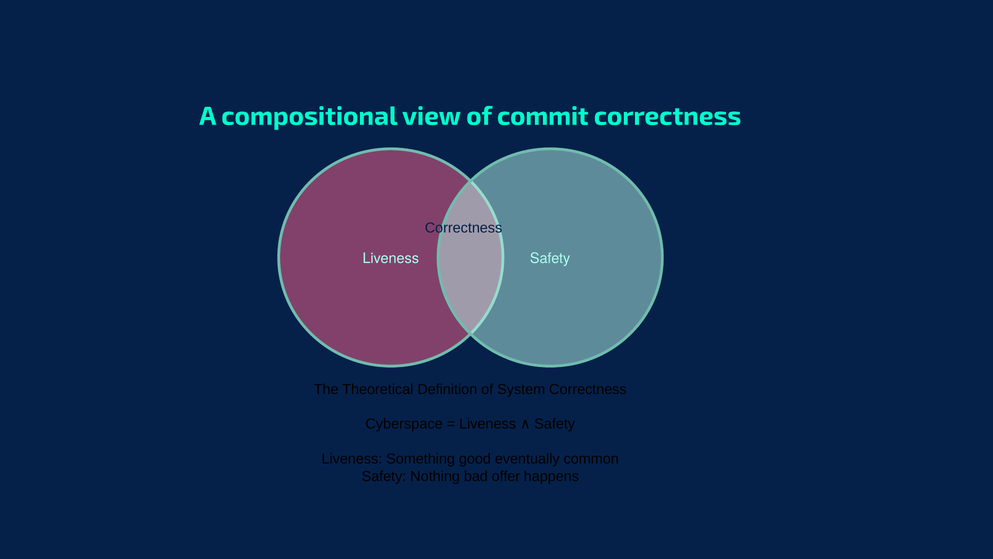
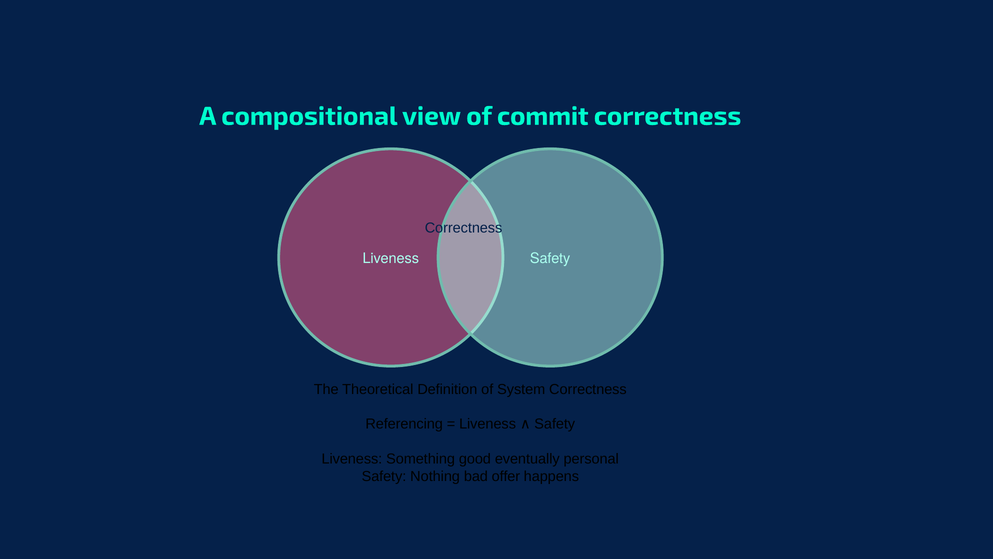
Cyberspace: Cyberspace -> Referencing
common: common -> personal
